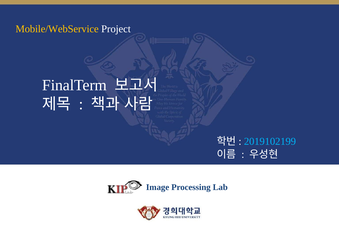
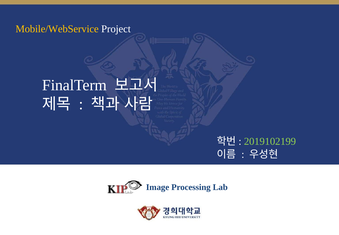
2019102199 colour: light blue -> light green
